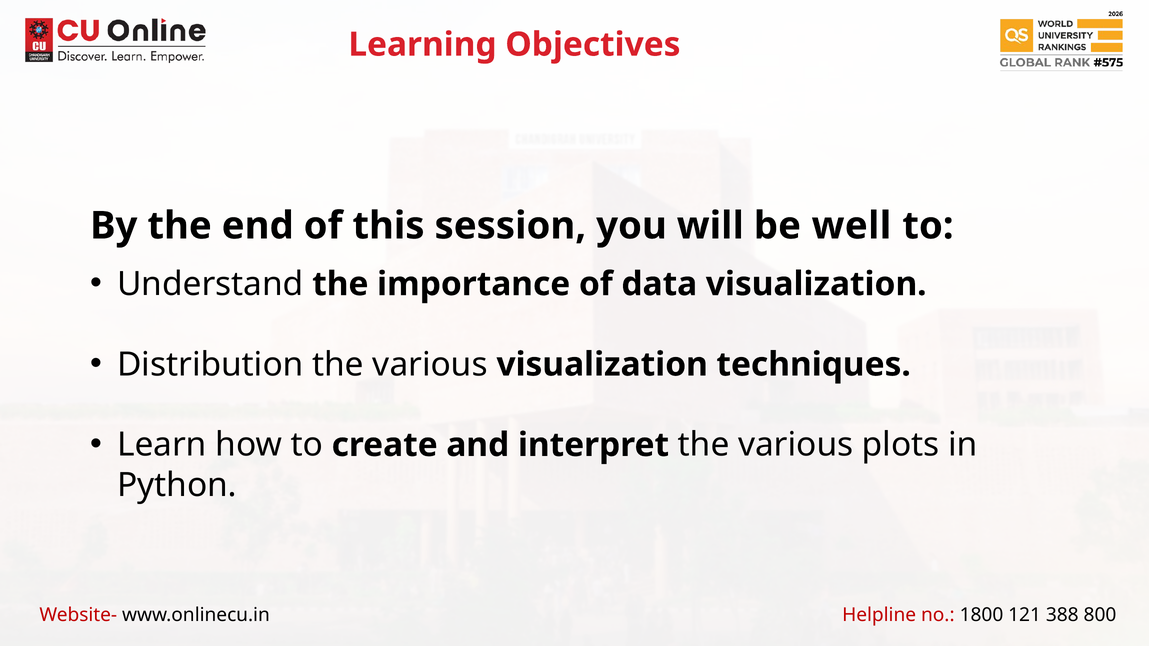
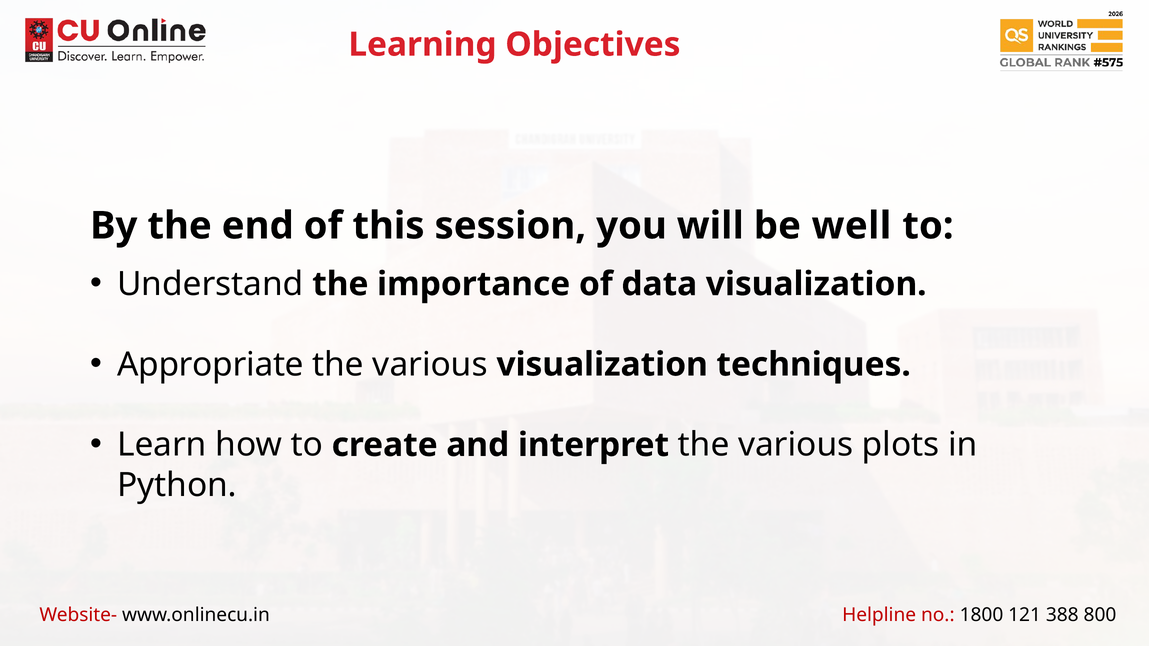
Distribution: Distribution -> Appropriate
